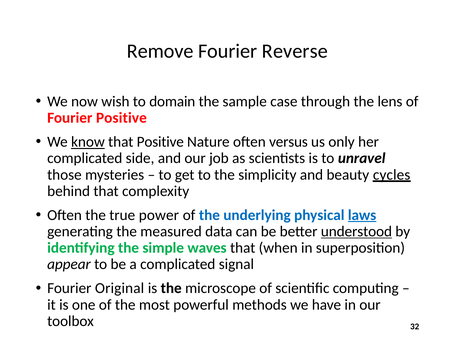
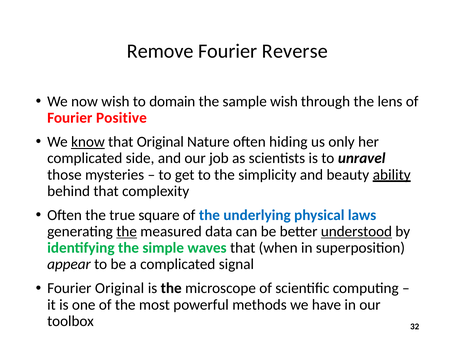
sample case: case -> wish
that Positive: Positive -> Original
versus: versus -> hiding
cycles: cycles -> ability
power: power -> square
laws underline: present -> none
the at (127, 231) underline: none -> present
